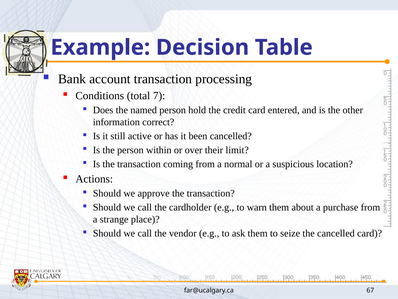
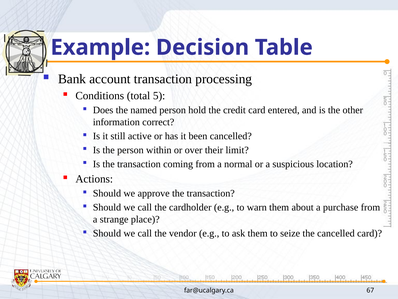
7: 7 -> 5
